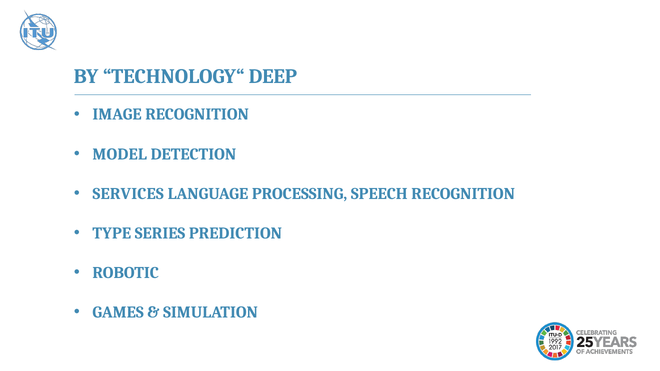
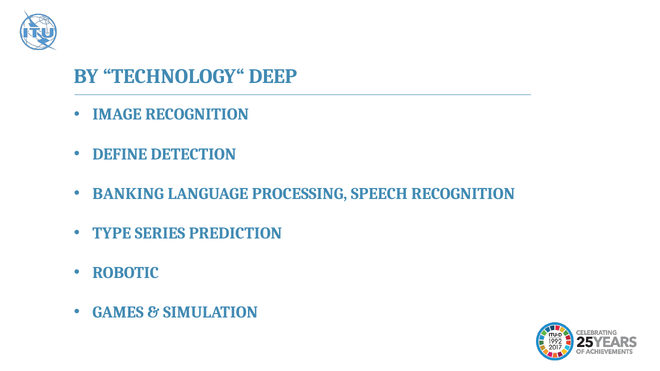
MODEL: MODEL -> DEFINE
SERVICES: SERVICES -> BANKING
